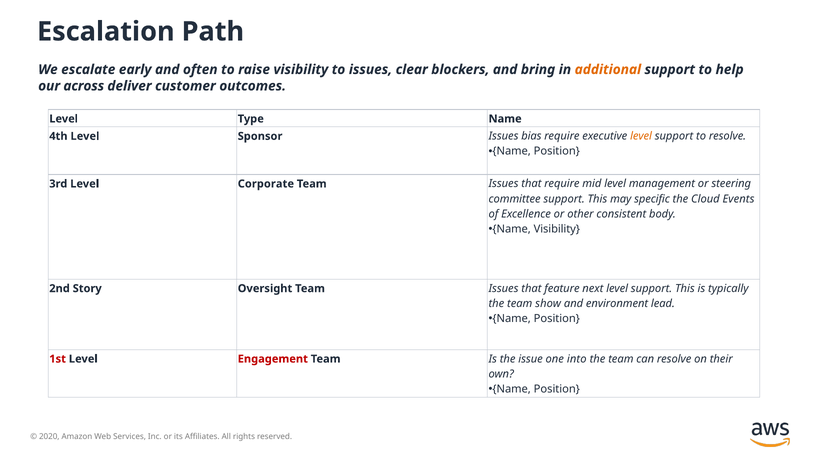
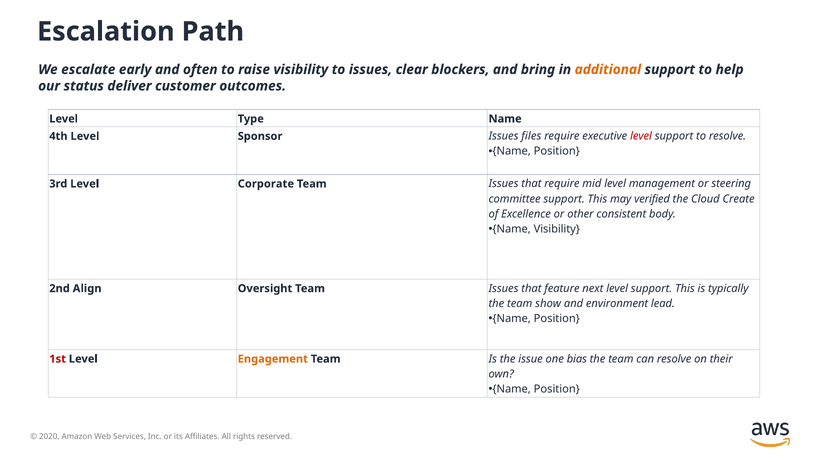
across: across -> status
bias: bias -> files
level at (641, 136) colour: orange -> red
specific: specific -> verified
Events: Events -> Create
Story: Story -> Align
Engagement colour: red -> orange
into: into -> bias
